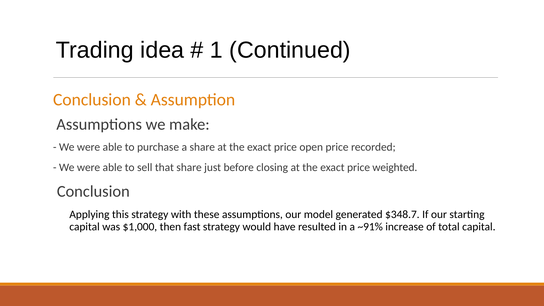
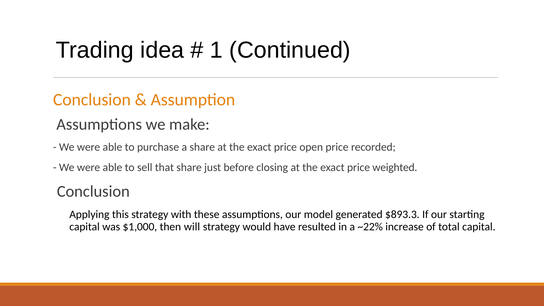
$348.7: $348.7 -> $893.3
fast: fast -> will
~91%: ~91% -> ~22%
